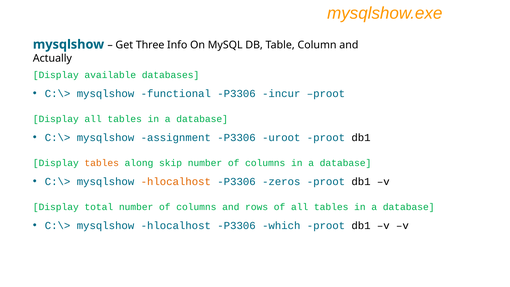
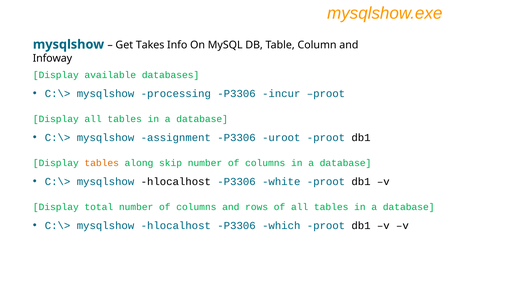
Three: Three -> Takes
Actually: Actually -> Infoway
functional: functional -> processing
hlocalhost at (176, 182) colour: orange -> black
zeros: zeros -> white
